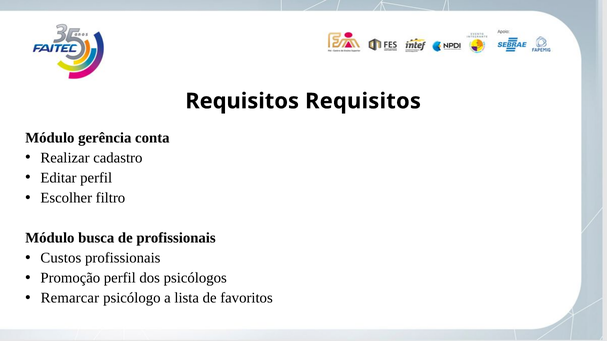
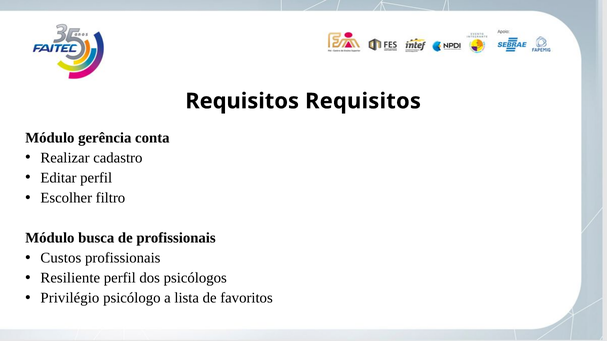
Promoção: Promoção -> Resiliente
Remarcar: Remarcar -> Privilégio
